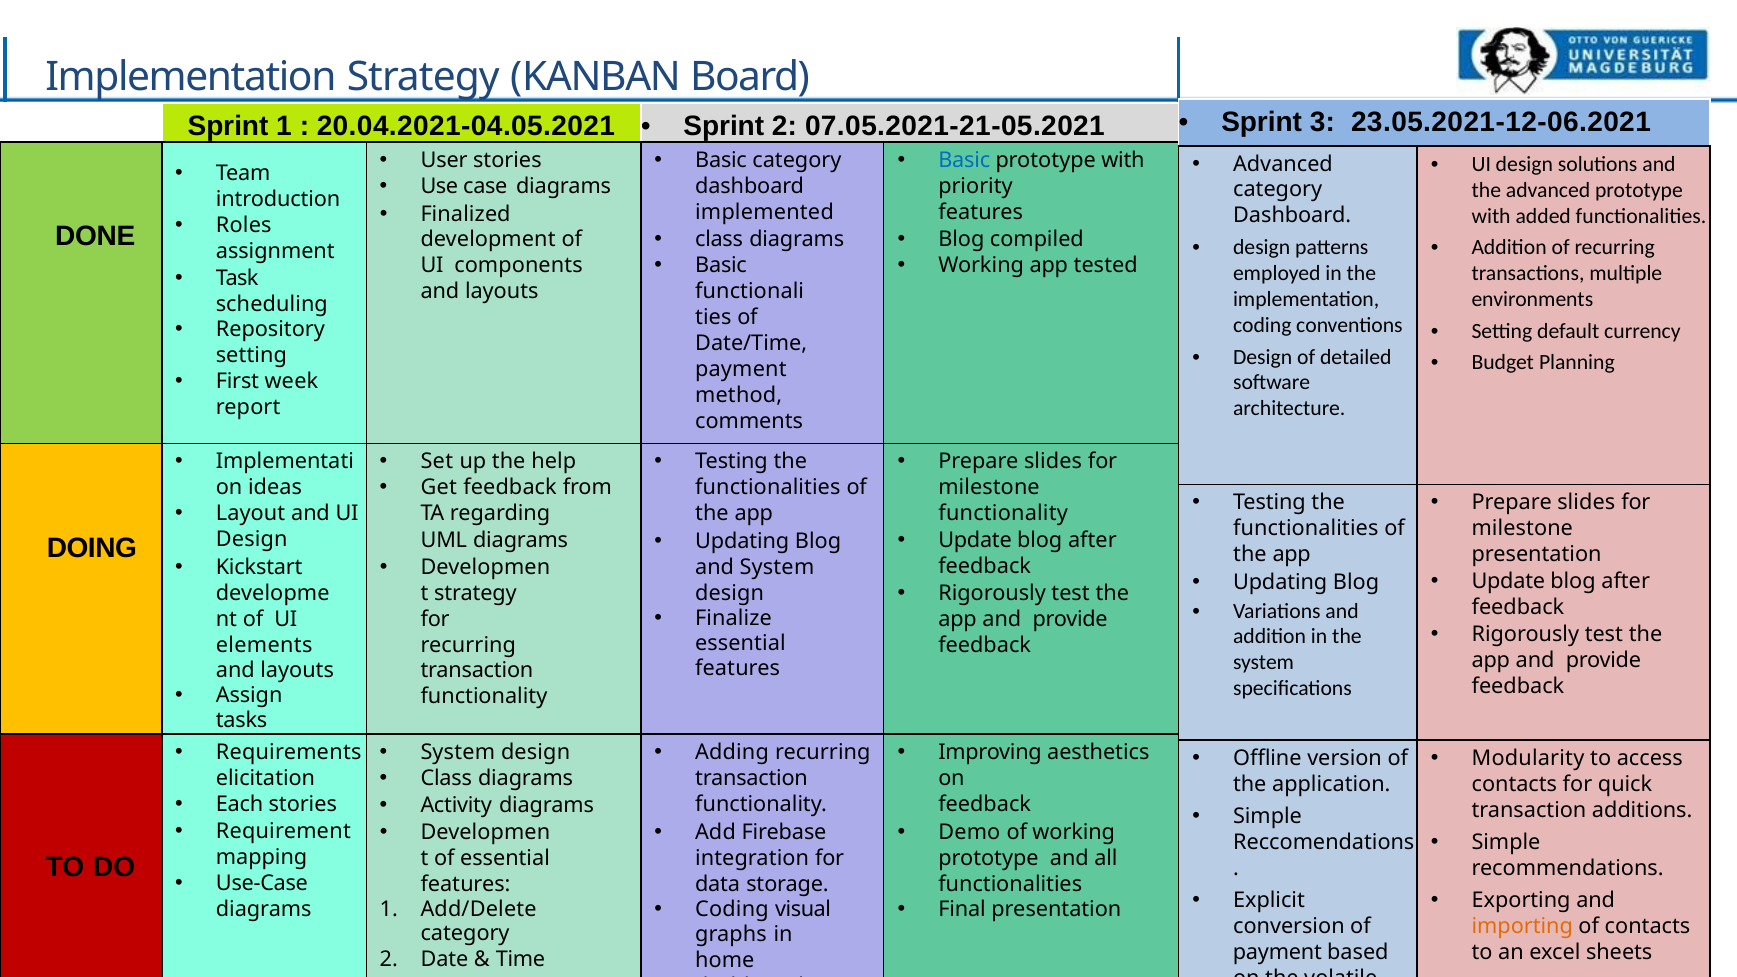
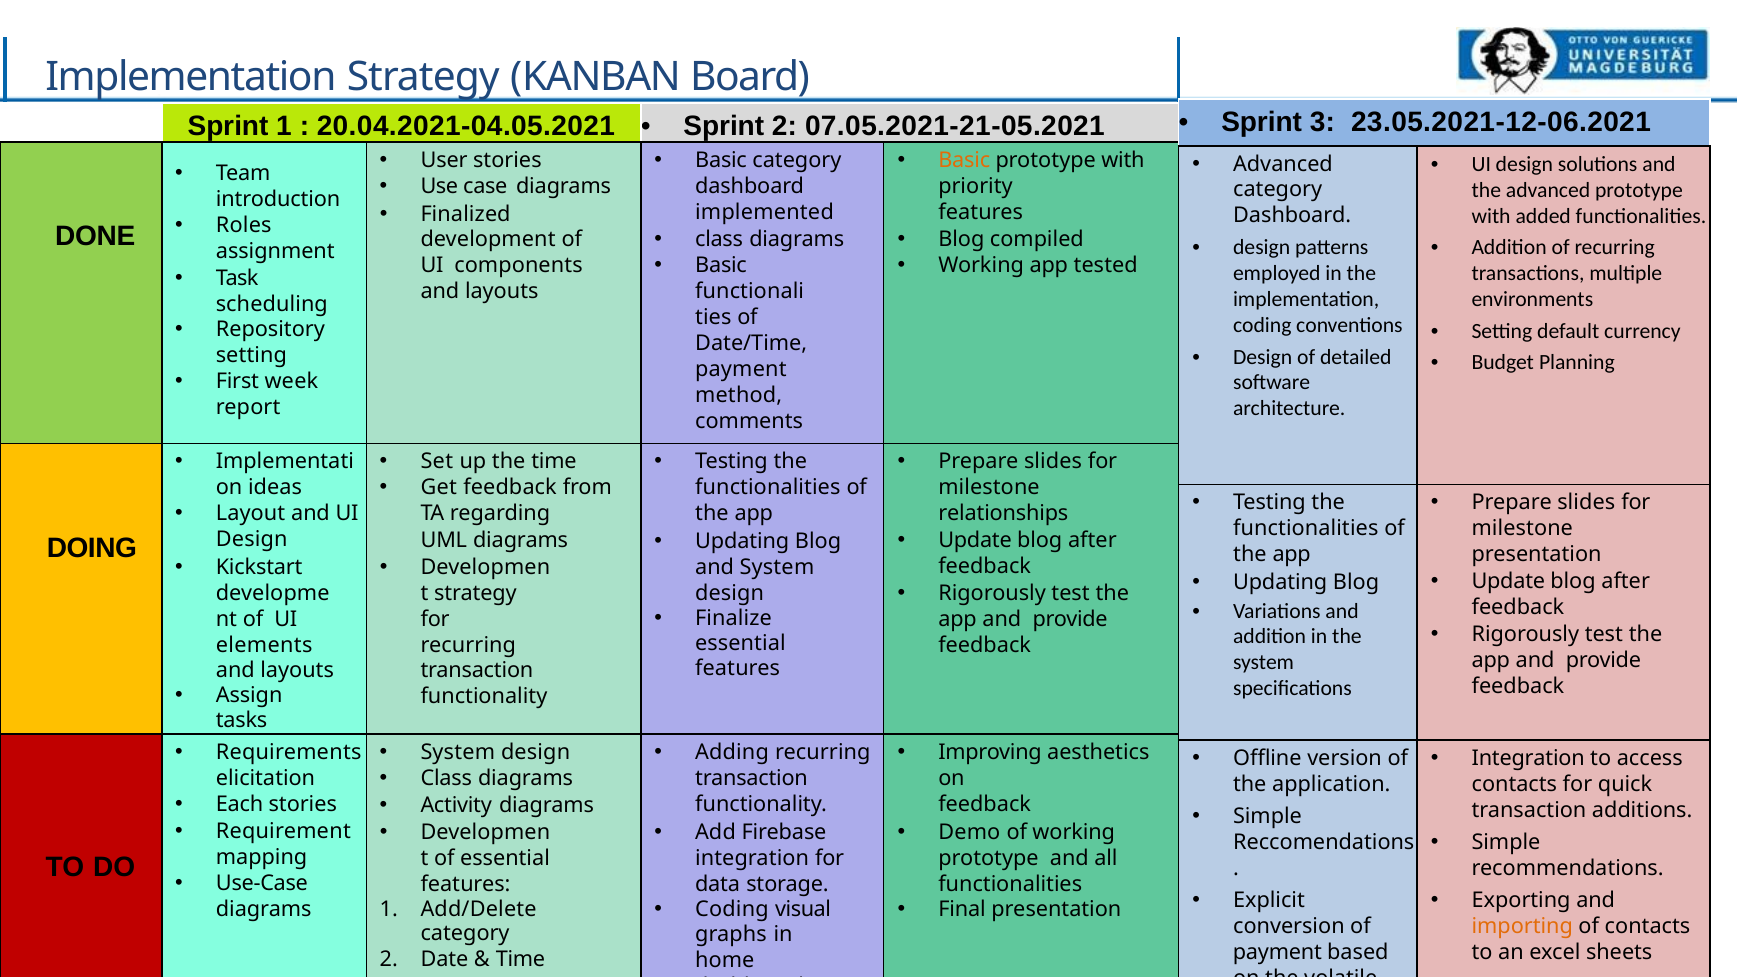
Basic at (964, 160) colour: blue -> orange
the help: help -> time
functionality at (1003, 514): functionality -> relationships
Modularity at (1528, 759): Modularity -> Integration
